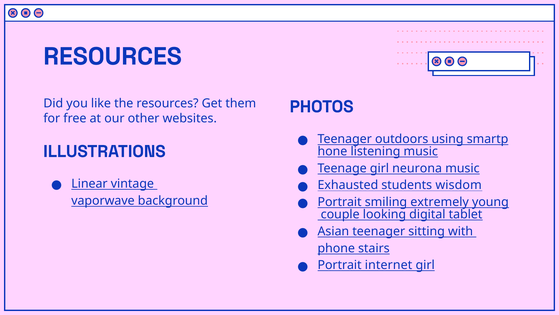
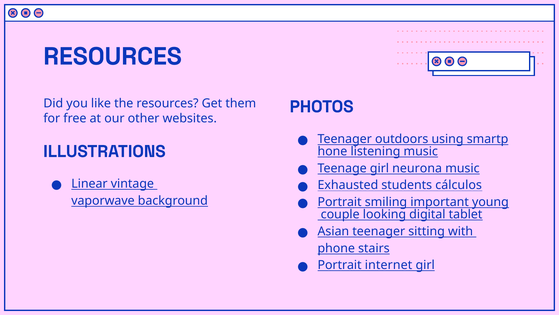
wisdom: wisdom -> cálculos
extremely: extremely -> important
